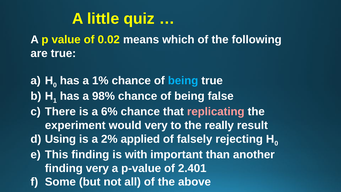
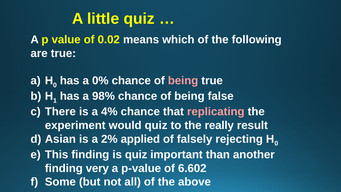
1%: 1% -> 0%
being at (183, 81) colour: light blue -> pink
6%: 6% -> 4%
would very: very -> quiz
Using: Using -> Asian
is with: with -> quiz
2.401: 2.401 -> 6.602
